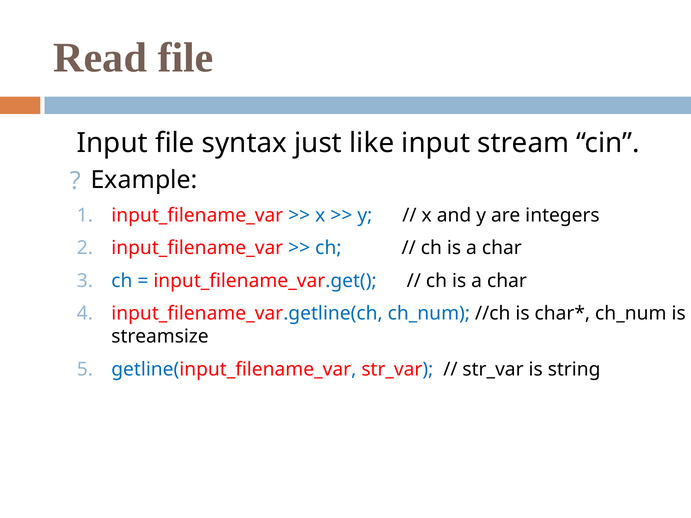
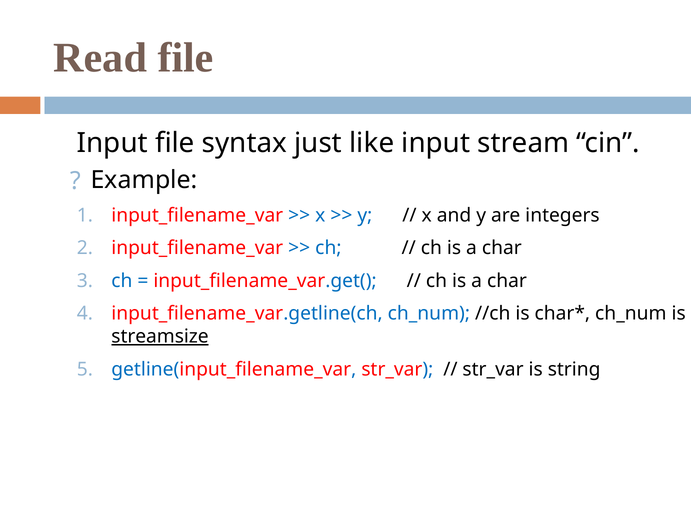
streamsize underline: none -> present
